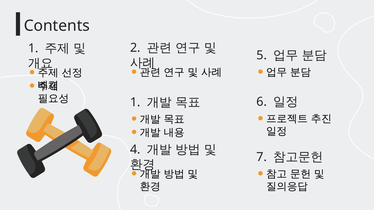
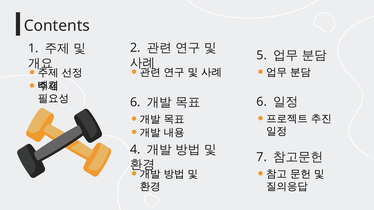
1 at (135, 102): 1 -> 6
